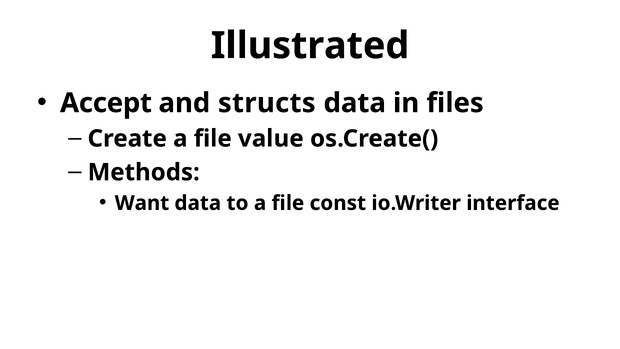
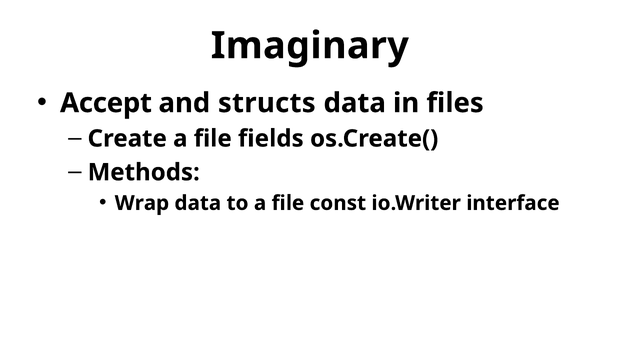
Illustrated: Illustrated -> Imaginary
value: value -> fields
Want: Want -> Wrap
